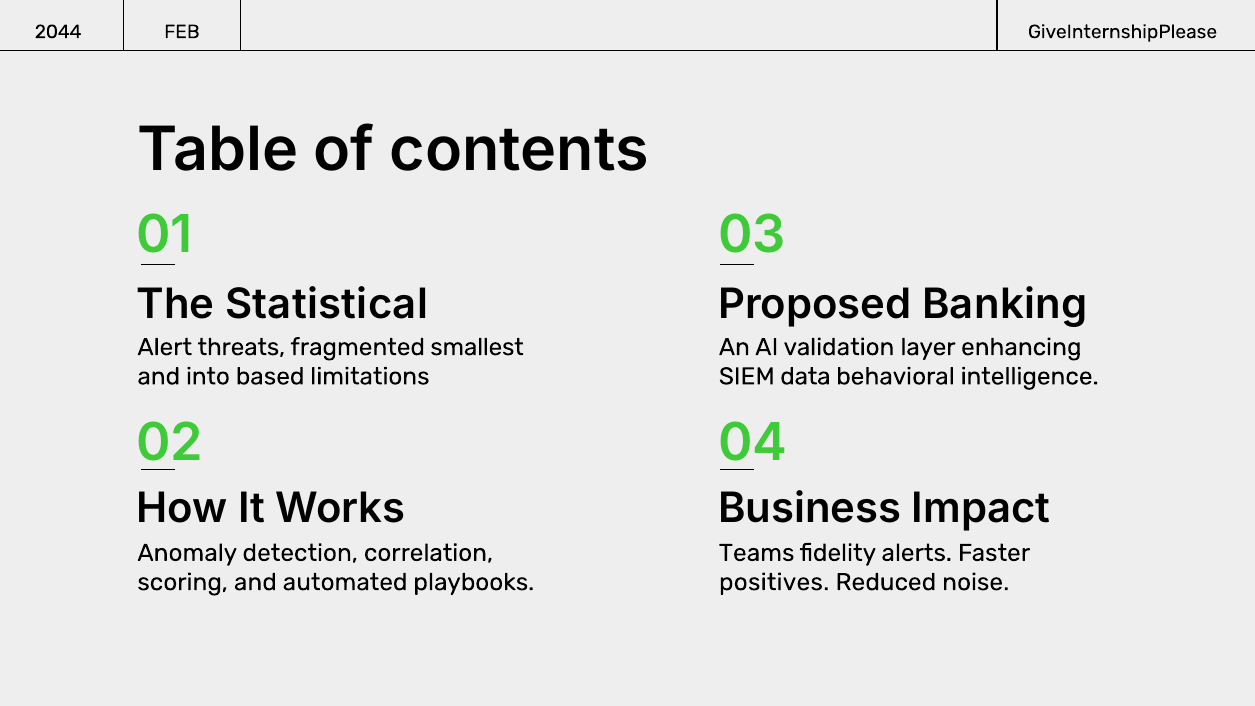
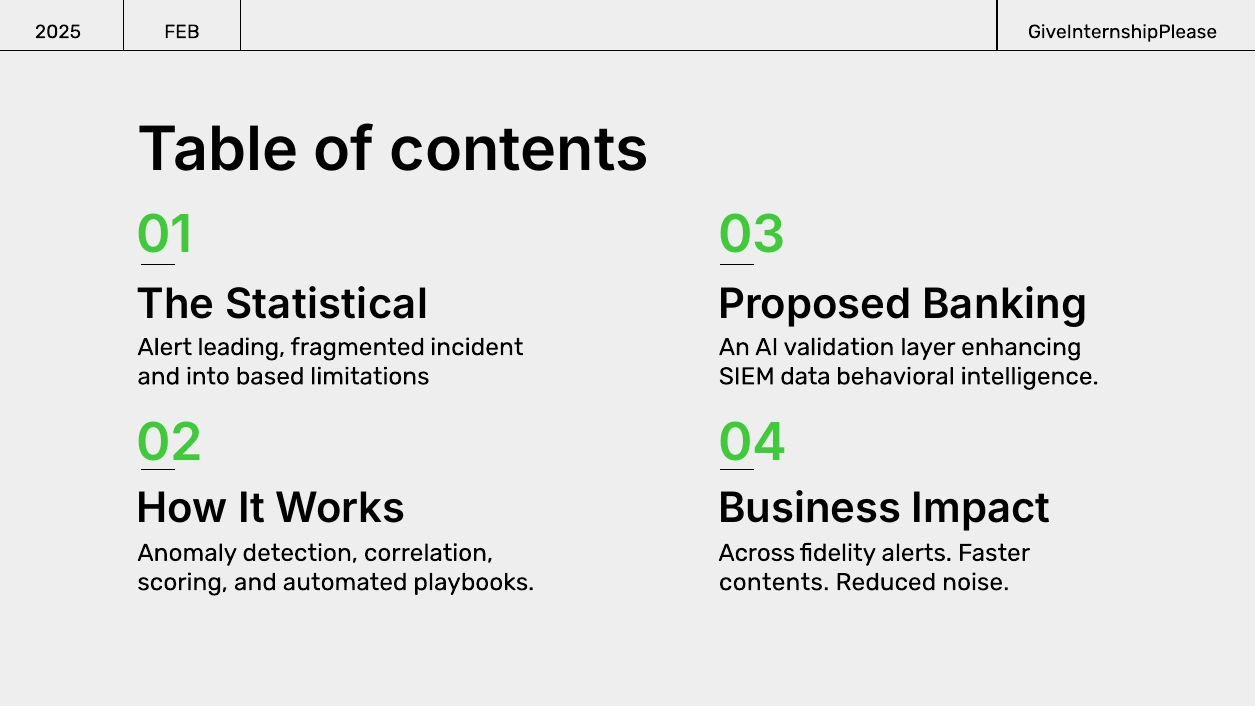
2044: 2044 -> 2025
threats: threats -> leading
smallest: smallest -> incident
Teams: Teams -> Across
positives at (774, 582): positives -> contents
